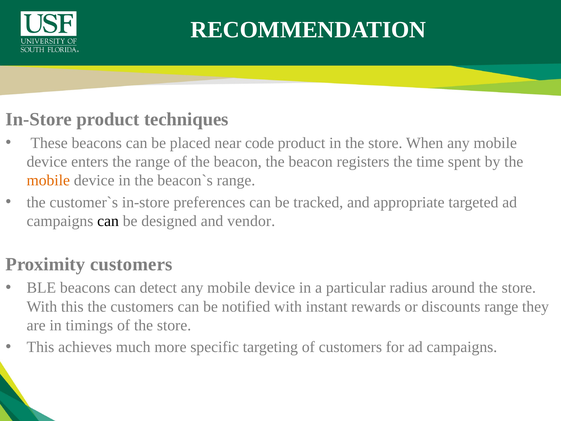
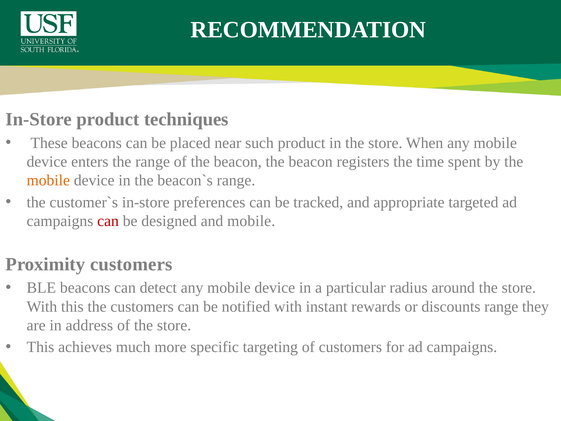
code: code -> such
can at (108, 221) colour: black -> red
and vendor: vendor -> mobile
timings: timings -> address
